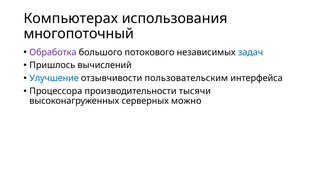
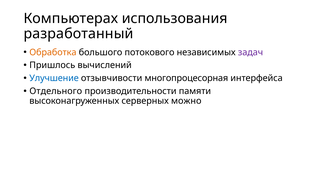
многопоточный: многопоточный -> разработанный
Обработка colour: purple -> orange
задач colour: blue -> purple
пользовательским: пользовательским -> многопроцесорная
Процессора: Процессора -> Отдельного
тысячи: тысячи -> памяти
